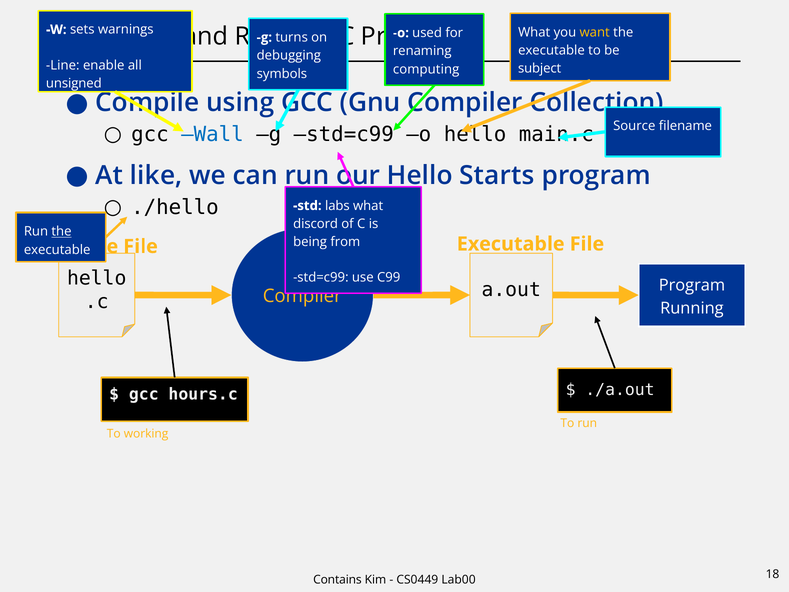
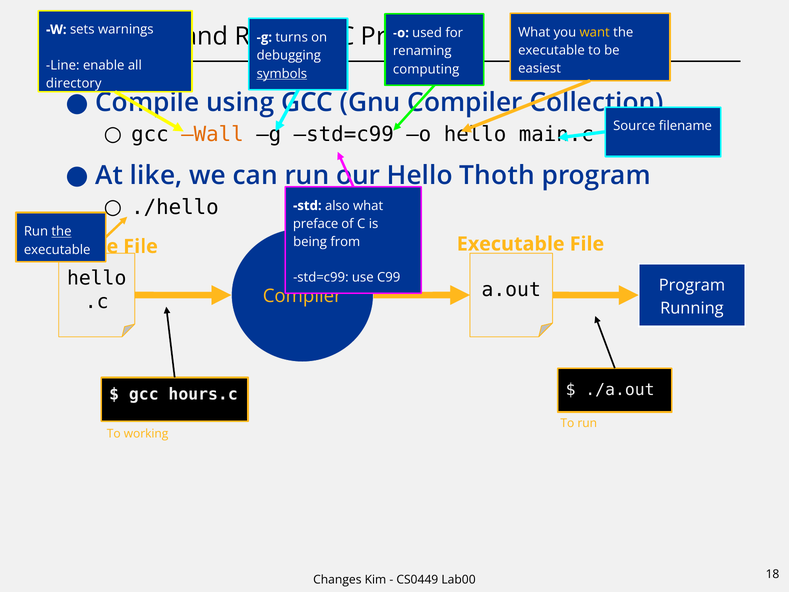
subject: subject -> easiest
symbols underline: none -> present
unsigned: unsigned -> directory
Wall colour: blue -> orange
Starts: Starts -> Thoth
labs: labs -> also
discord: discord -> preface
Contains: Contains -> Changes
